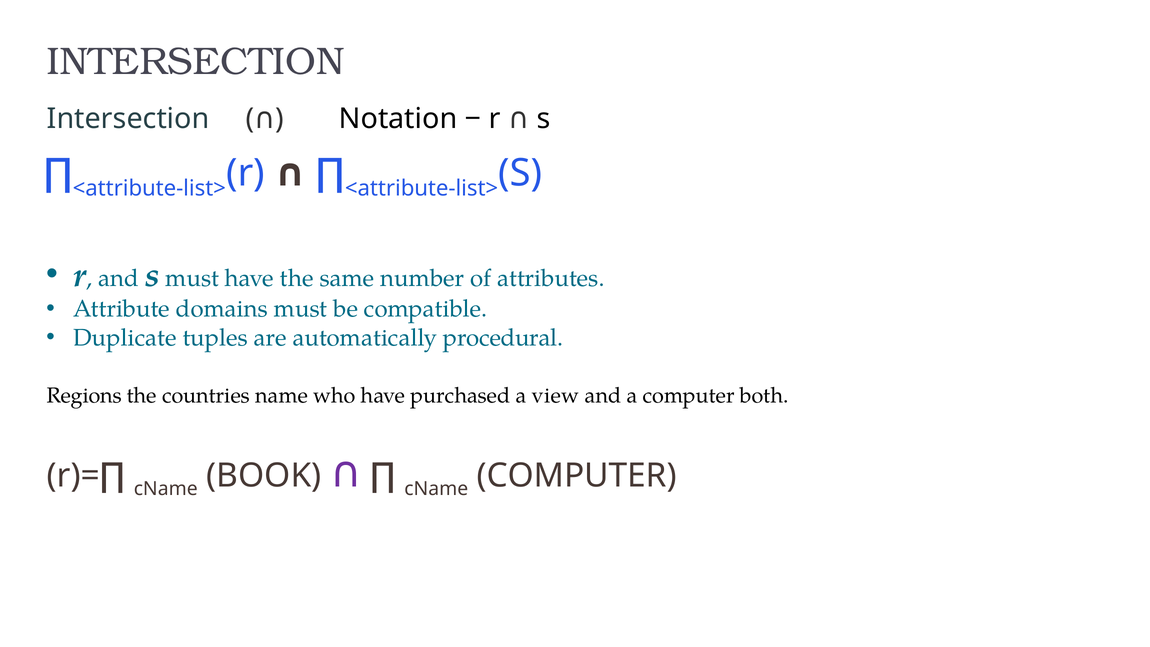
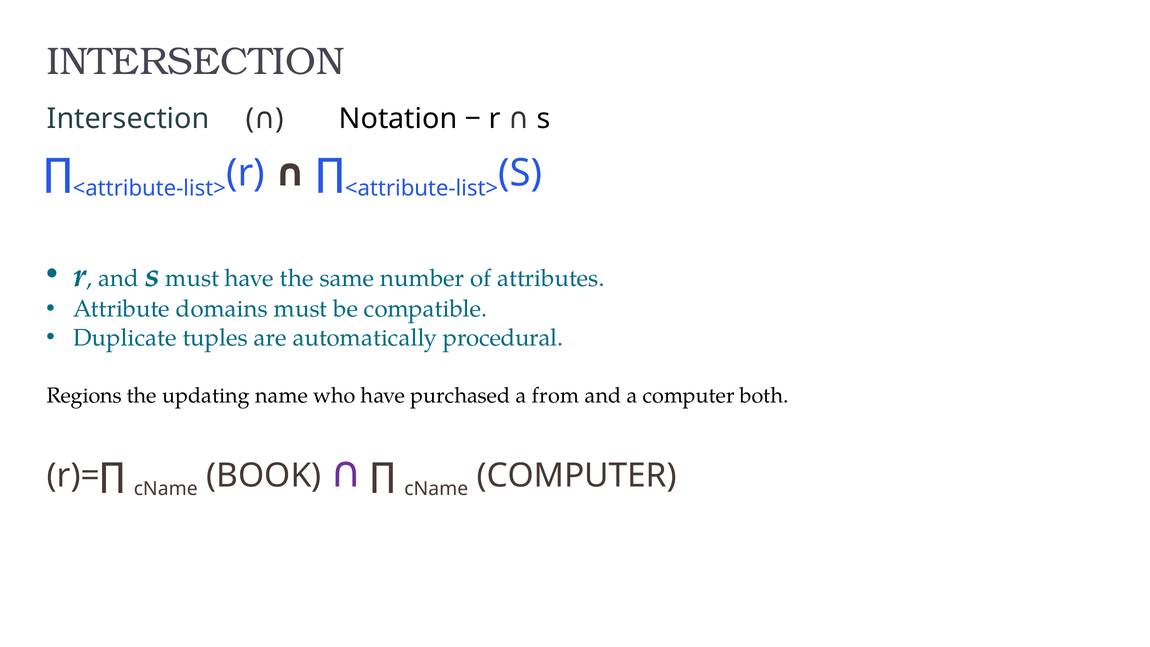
countries: countries -> updating
view: view -> from
